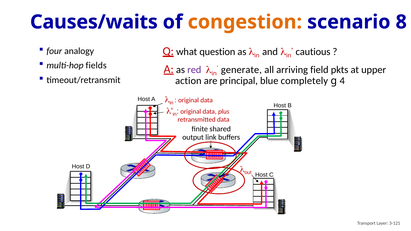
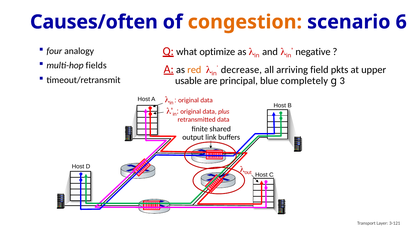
Causes/waits: Causes/waits -> Causes/often
8: 8 -> 6
question: question -> optimize
cautious: cautious -> negative
red colour: purple -> orange
generate: generate -> decrease
action: action -> usable
4: 4 -> 3
